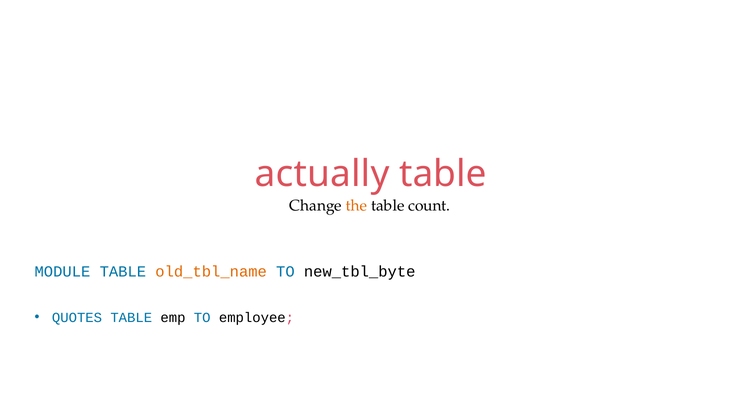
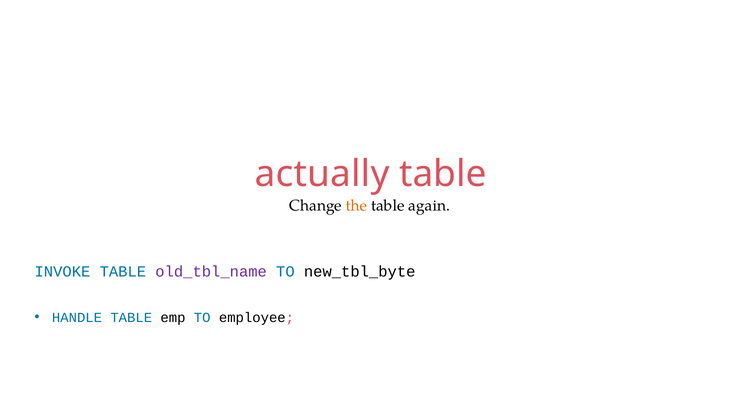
count: count -> again
MODULE: MODULE -> INVOKE
old_tbl_name colour: orange -> purple
QUOTES: QUOTES -> HANDLE
